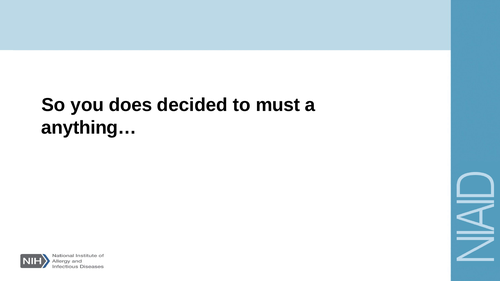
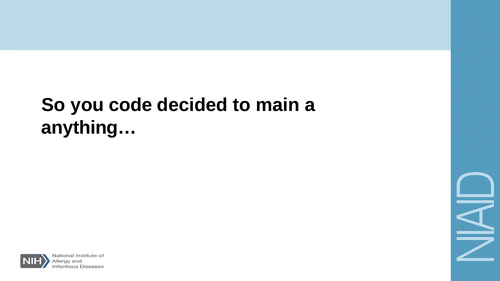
does: does -> code
must: must -> main
